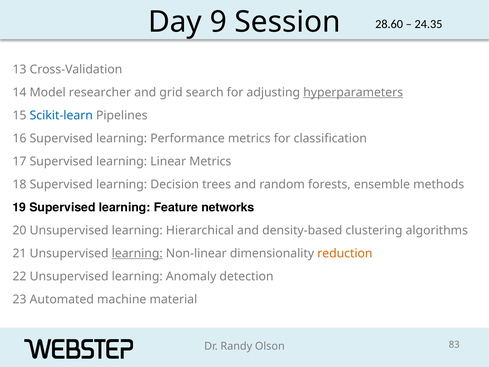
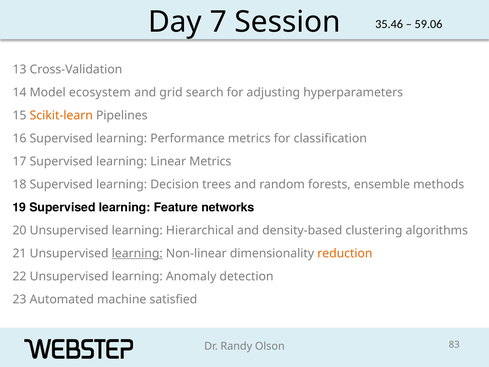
9: 9 -> 7
28.60: 28.60 -> 35.46
24.35: 24.35 -> 59.06
researcher: researcher -> ecosystem
hyperparameters underline: present -> none
Scikit-learn colour: blue -> orange
material: material -> satisfied
